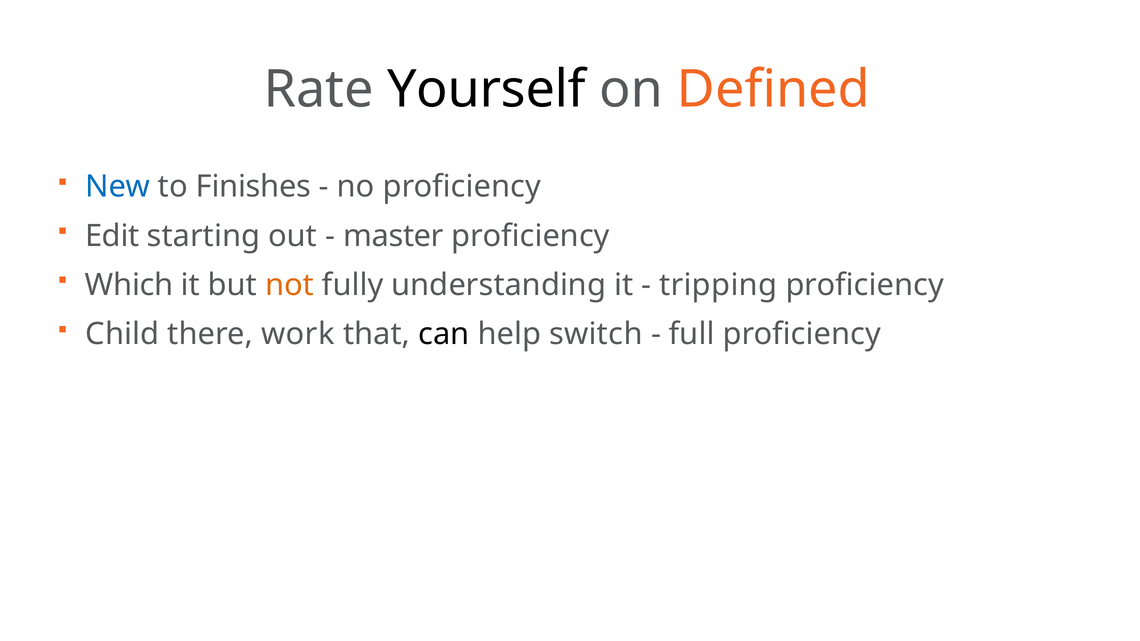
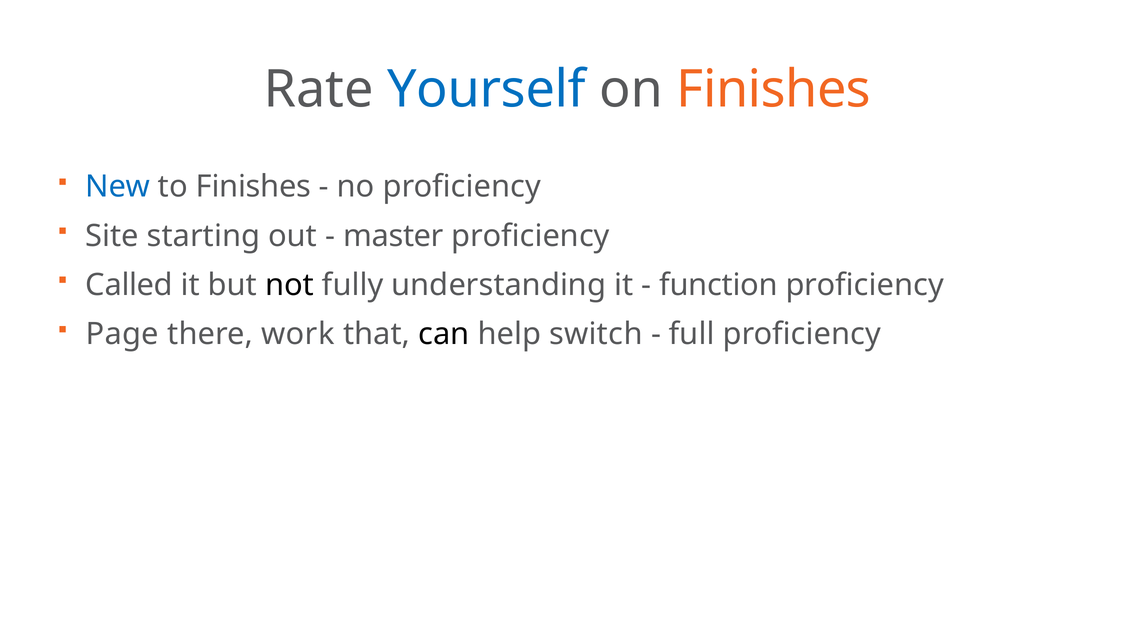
Yourself colour: black -> blue
on Defined: Defined -> Finishes
Edit: Edit -> Site
Which: Which -> Called
not colour: orange -> black
tripping: tripping -> function
Child: Child -> Page
